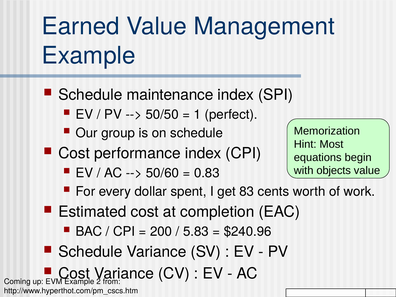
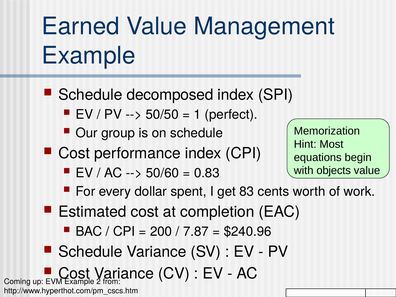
maintenance: maintenance -> decomposed
5.83: 5.83 -> 7.87
